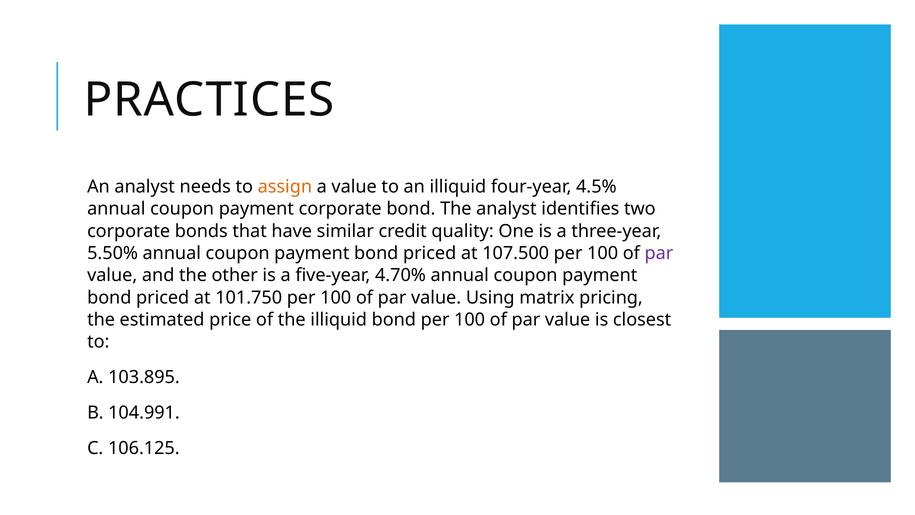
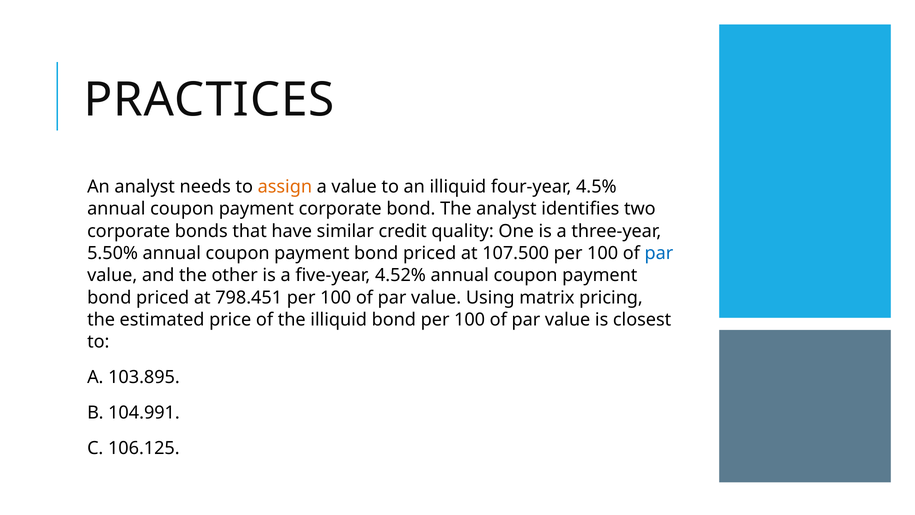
par at (659, 253) colour: purple -> blue
4.70%: 4.70% -> 4.52%
101.750: 101.750 -> 798.451
